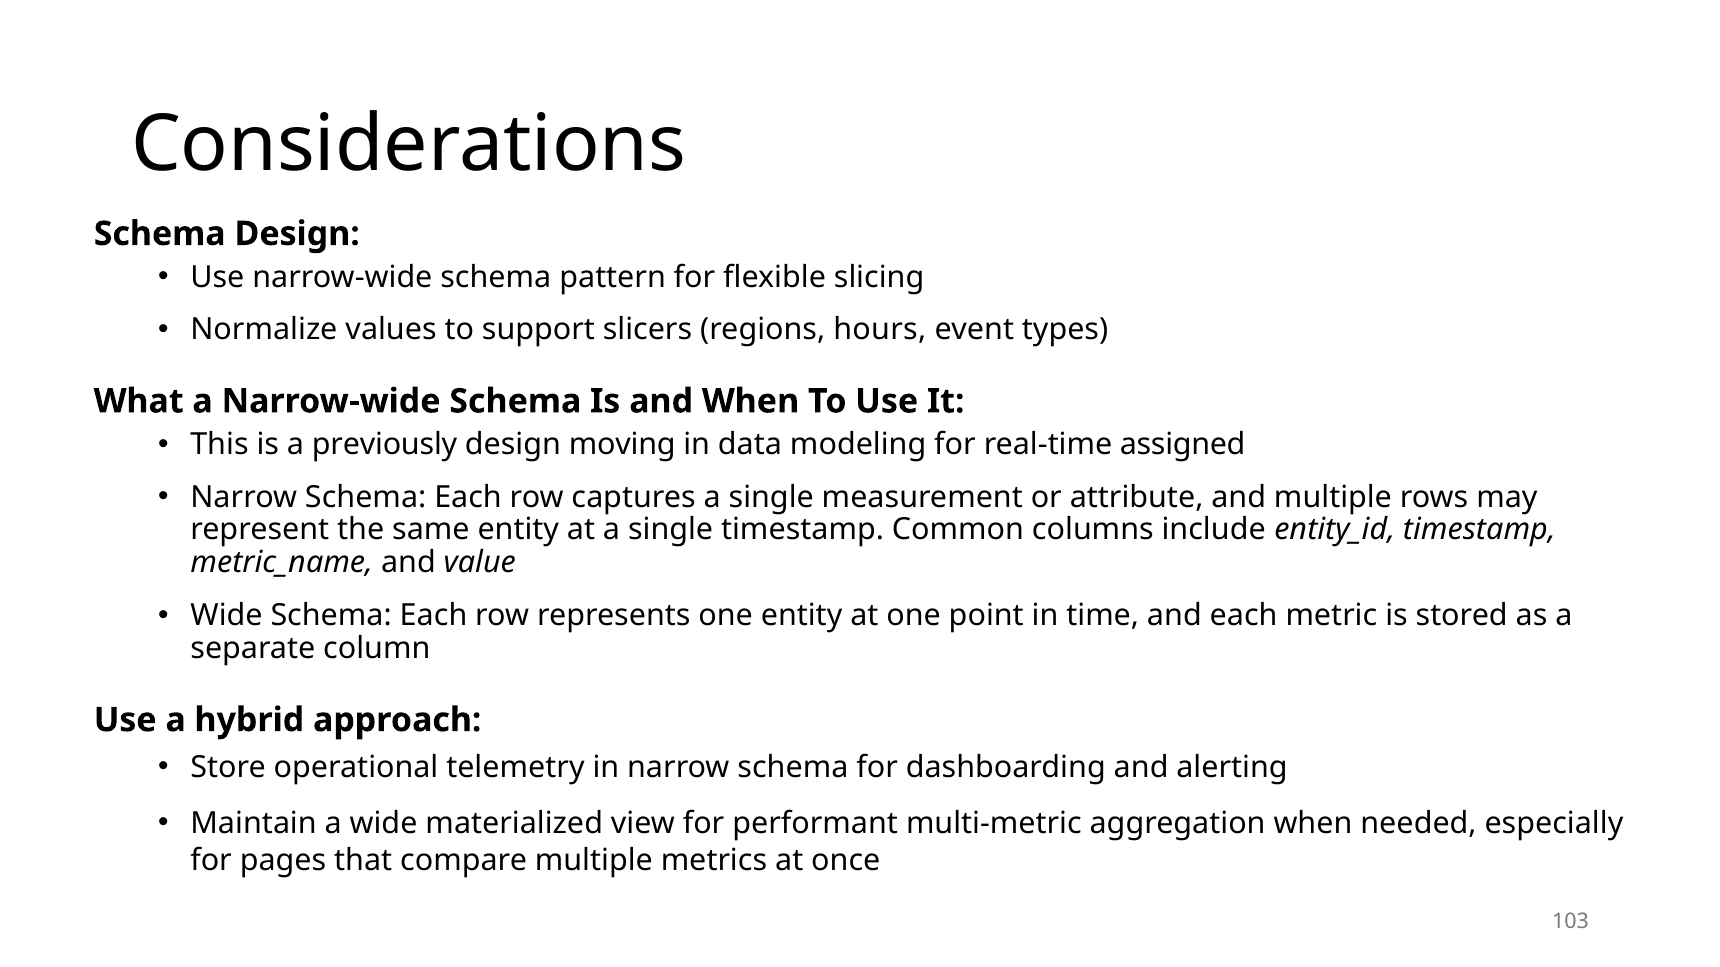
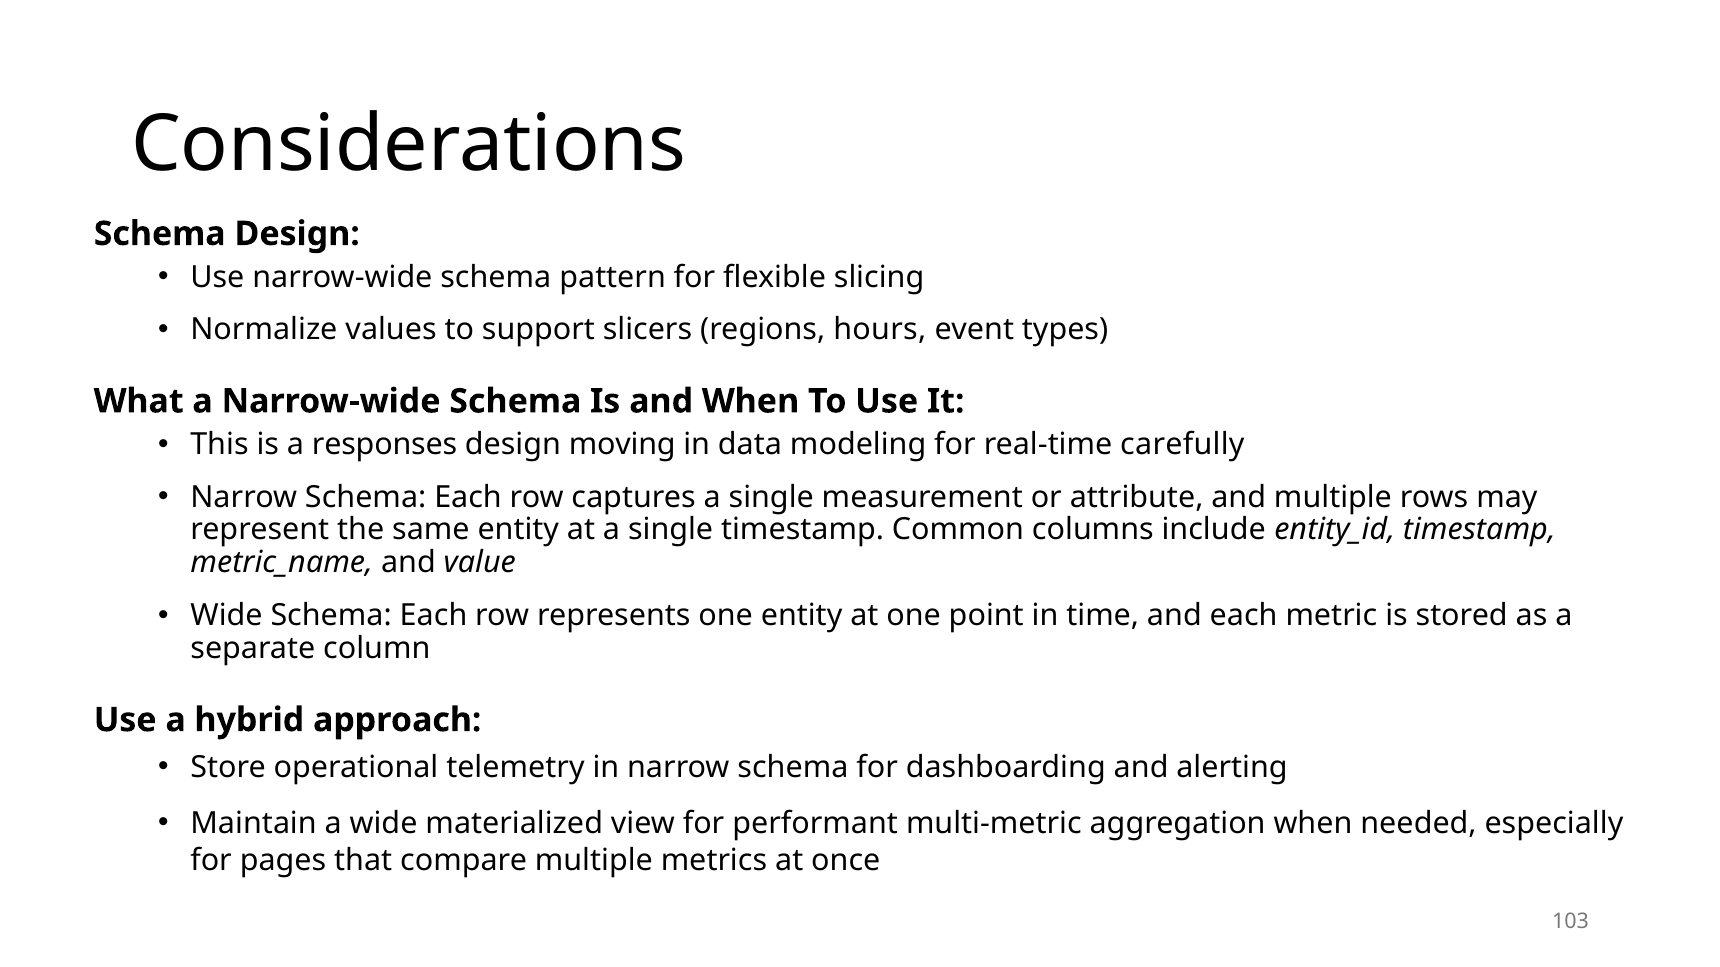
previously: previously -> responses
assigned: assigned -> carefully
